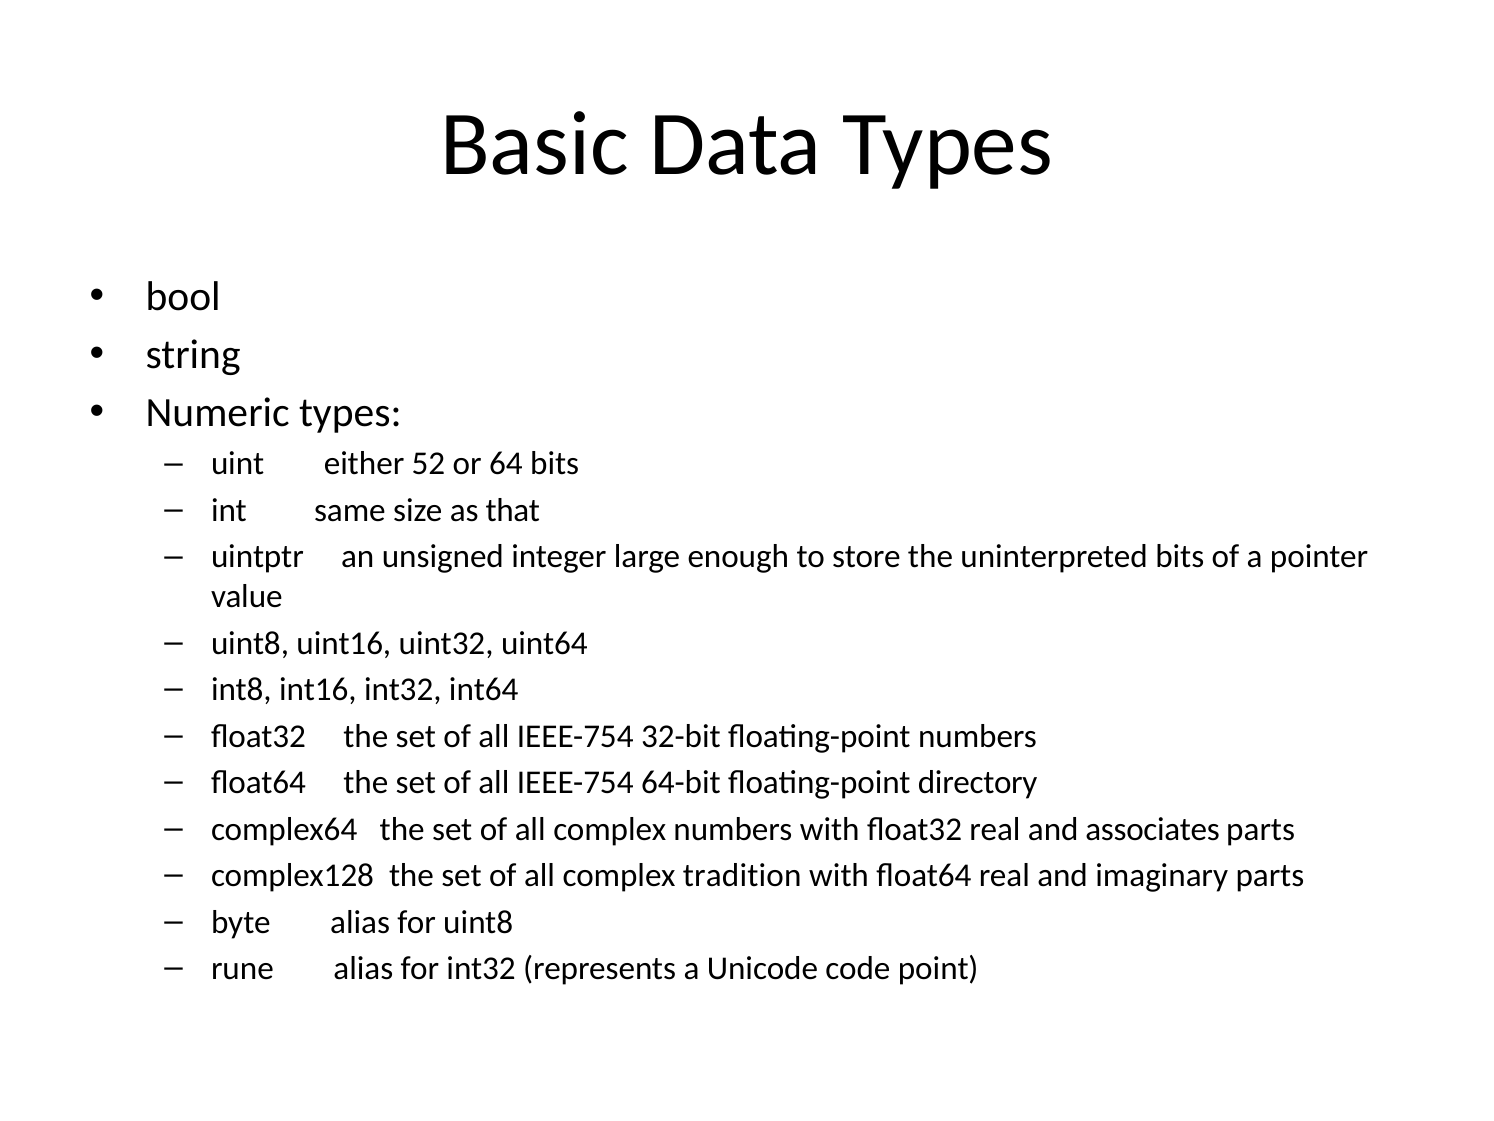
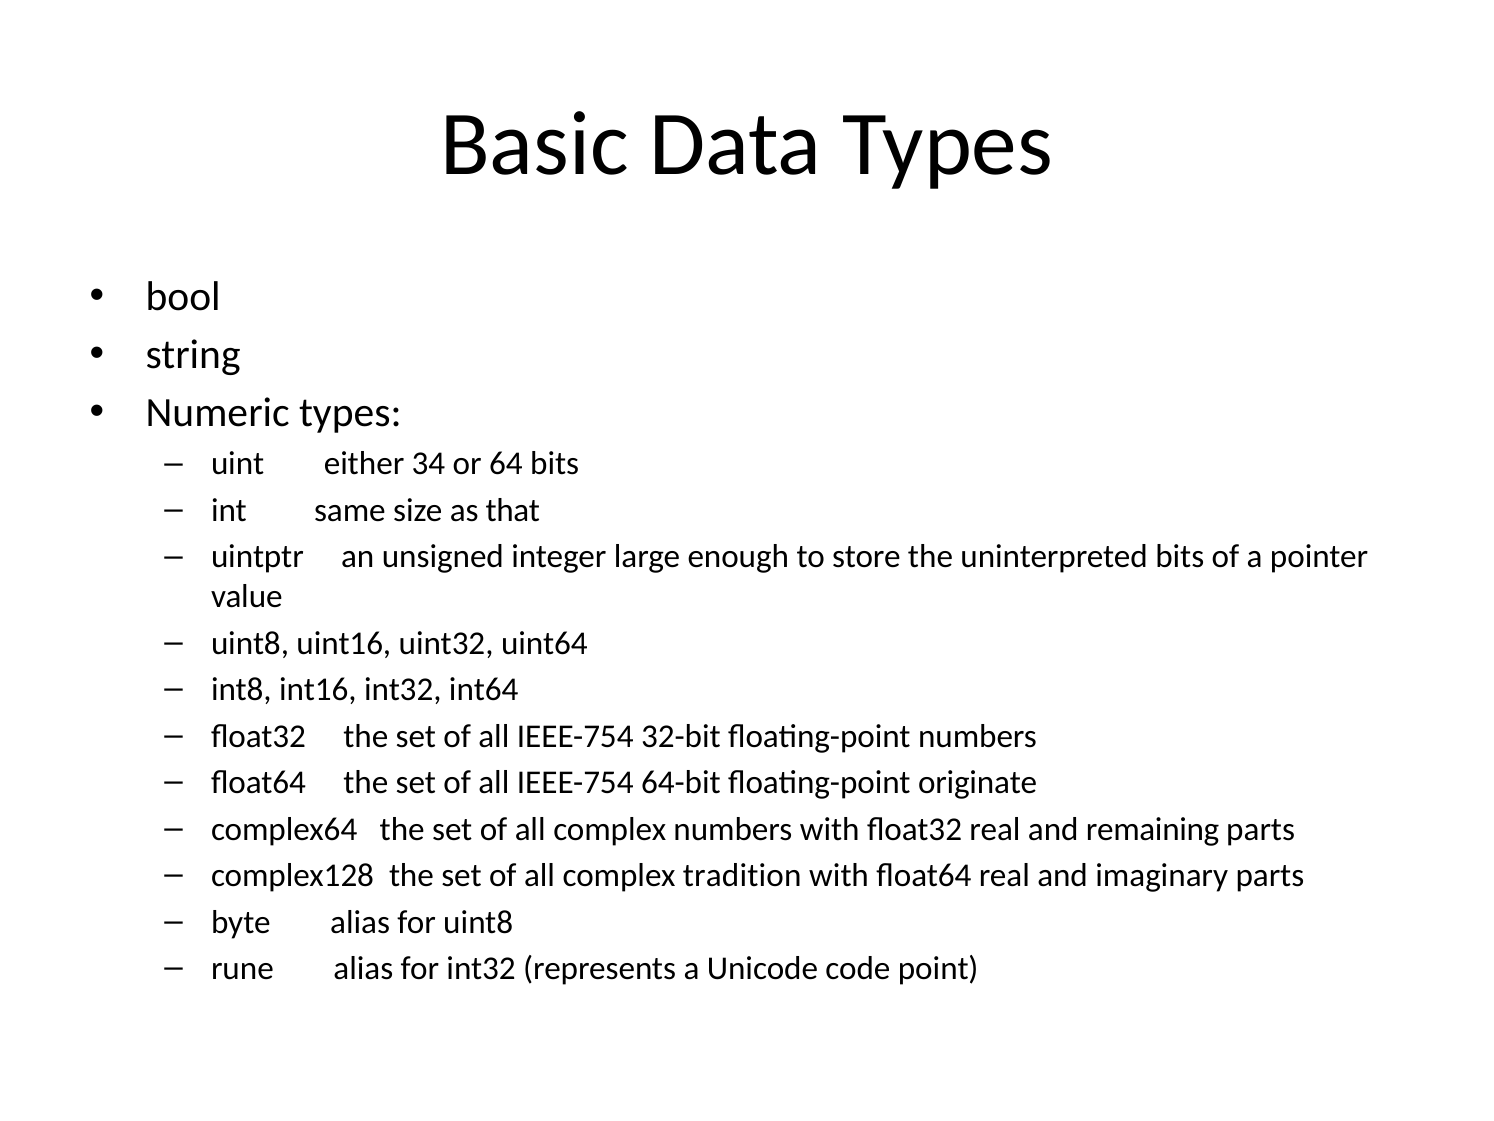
52: 52 -> 34
directory: directory -> originate
associates: associates -> remaining
